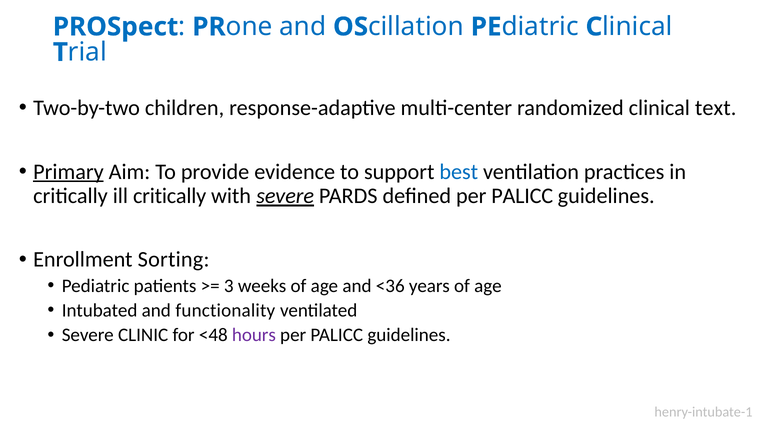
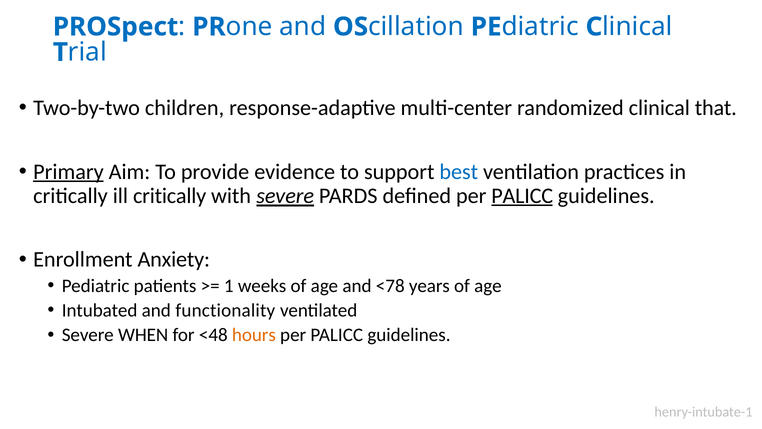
text: text -> that
PALICC at (522, 196) underline: none -> present
Sorting: Sorting -> Anxiety
3: 3 -> 1
<36: <36 -> <78
CLINIC: CLINIC -> WHEN
hours colour: purple -> orange
